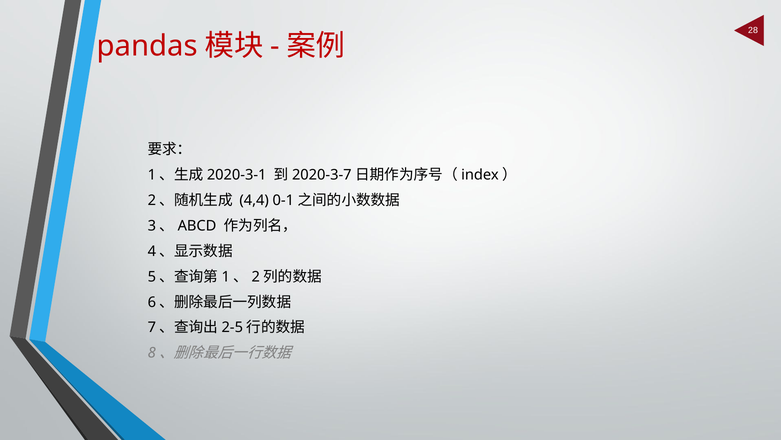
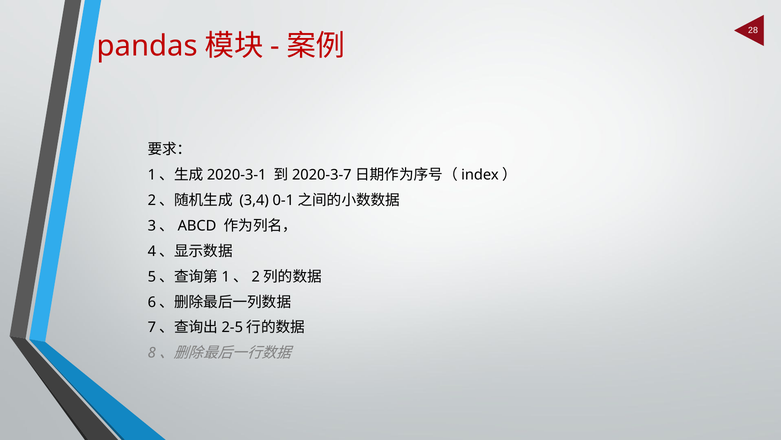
4,4: 4,4 -> 3,4
